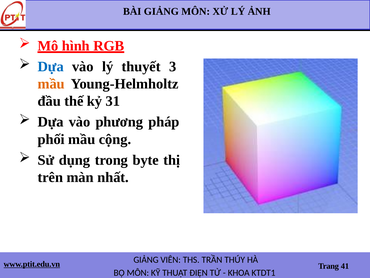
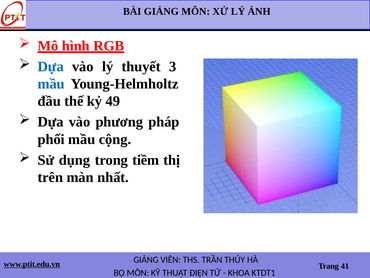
mầu at (51, 84) colour: orange -> blue
31: 31 -> 49
byte: byte -> tiềm
